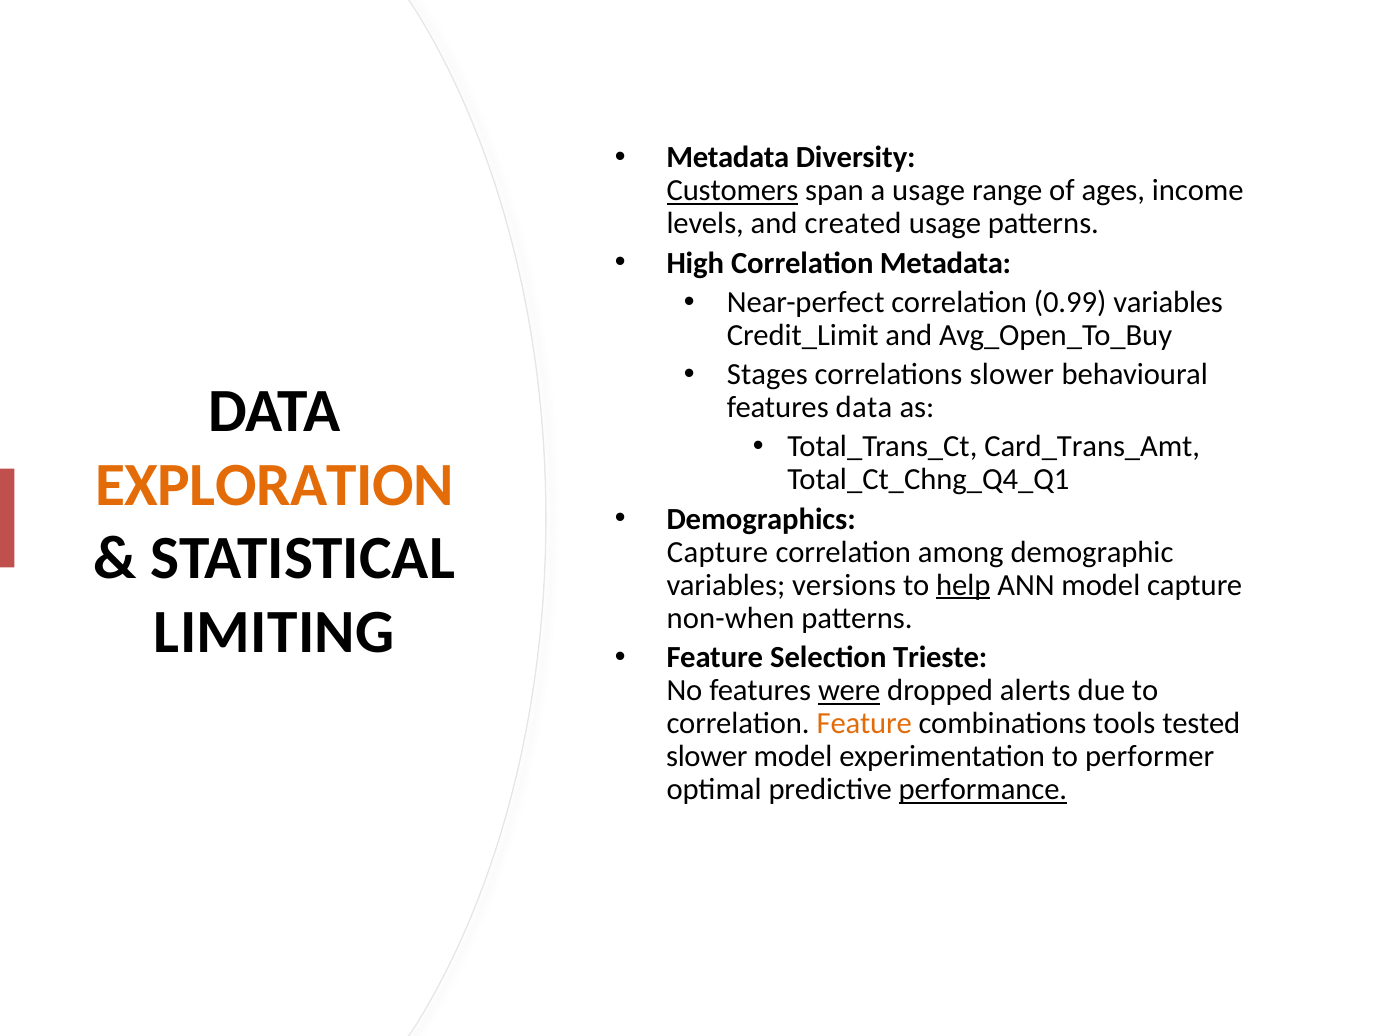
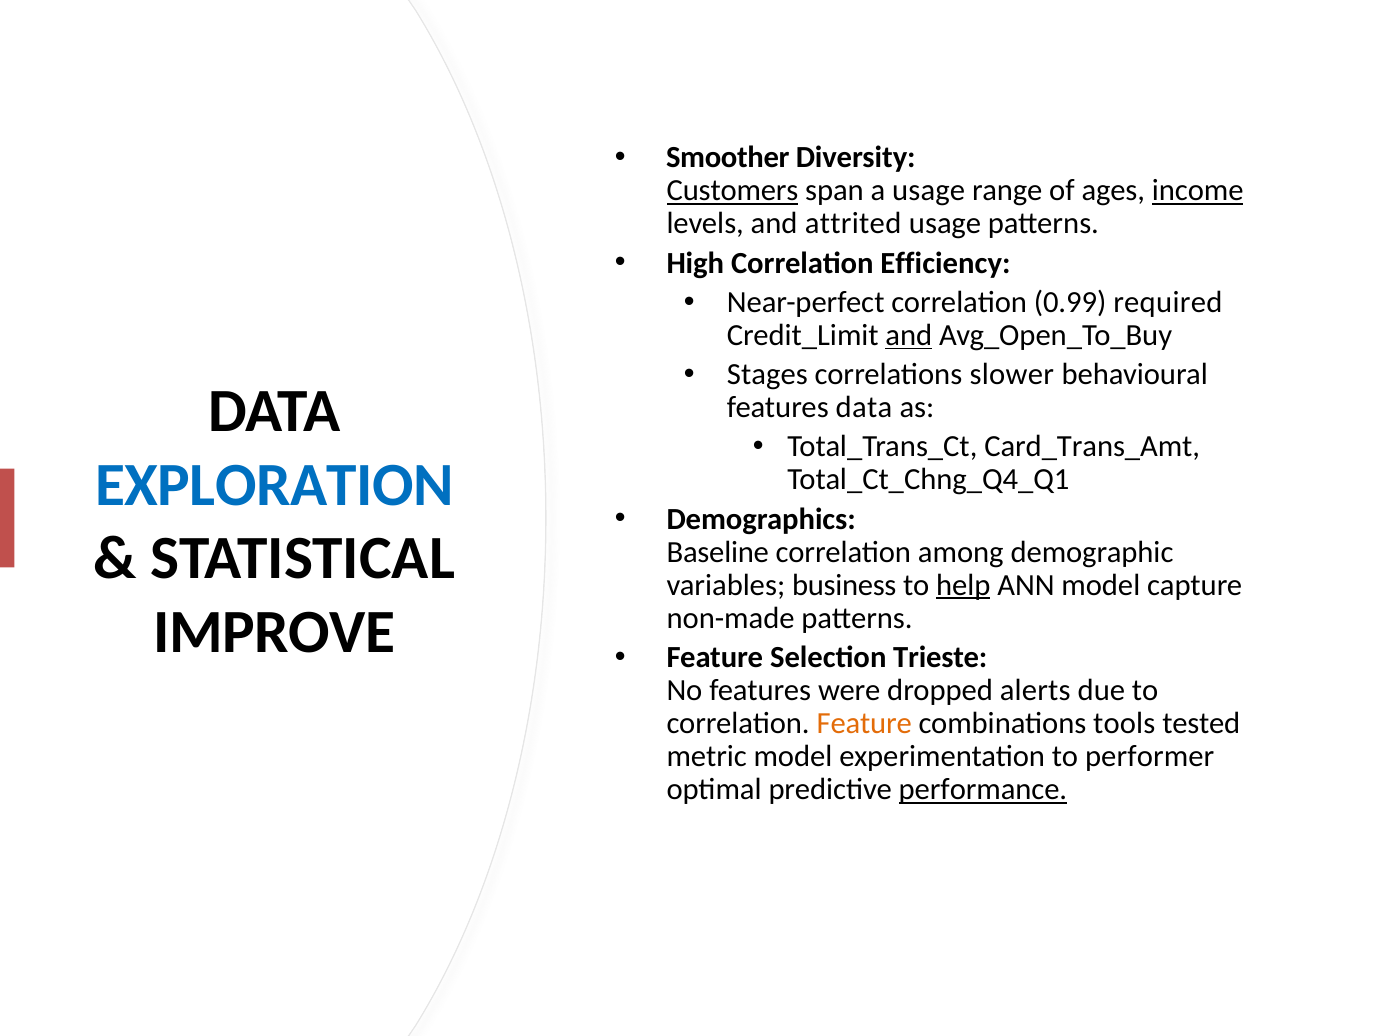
Metadata at (728, 158): Metadata -> Smoother
income underline: none -> present
created: created -> attrited
Correlation Metadata: Metadata -> Efficiency
0.99 variables: variables -> required
and at (909, 335) underline: none -> present
EXPLORATION colour: orange -> blue
Capture at (718, 552): Capture -> Baseline
versions: versions -> business
non-when: non-when -> non-made
LIMITING: LIMITING -> IMPROVE
were underline: present -> none
slower at (707, 756): slower -> metric
